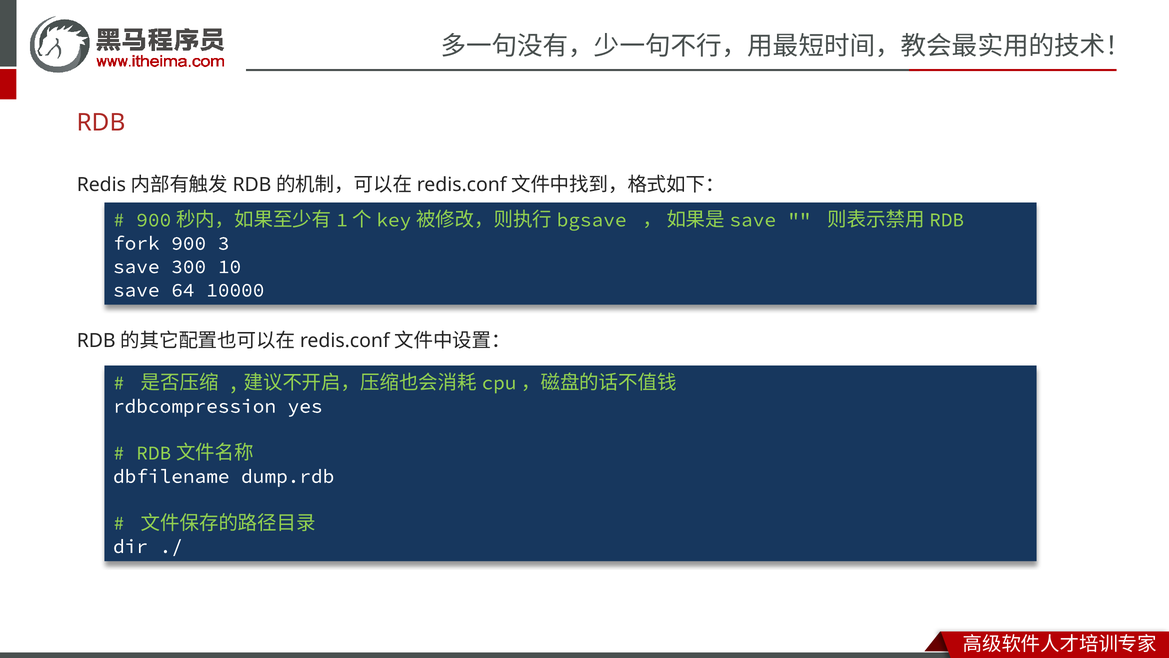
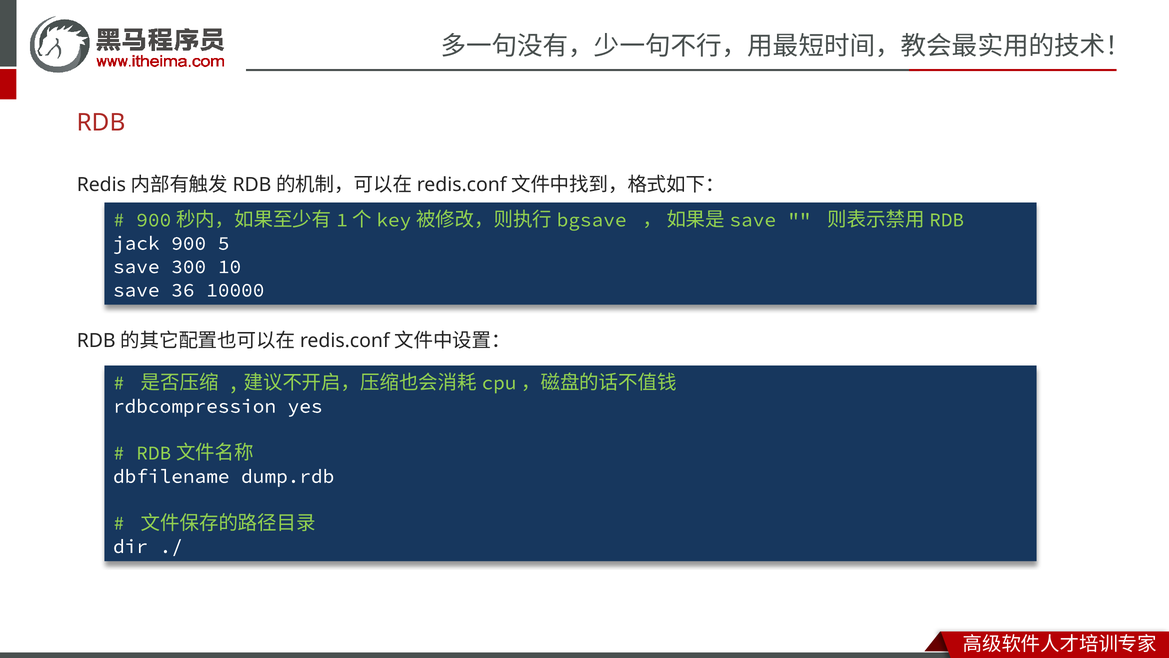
fork: fork -> jack
3: 3 -> 5
64: 64 -> 36
